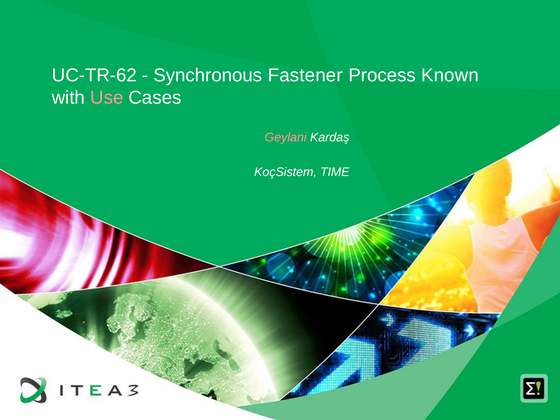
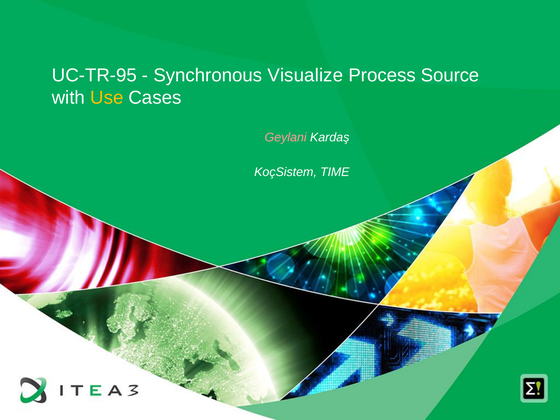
UC-TR-62: UC-TR-62 -> UC-TR-95
Fastener: Fastener -> Visualize
Known: Known -> Source
Use colour: pink -> yellow
